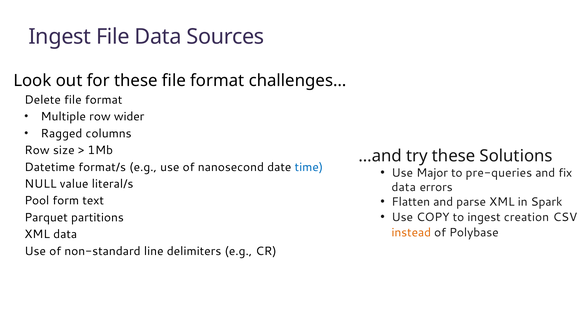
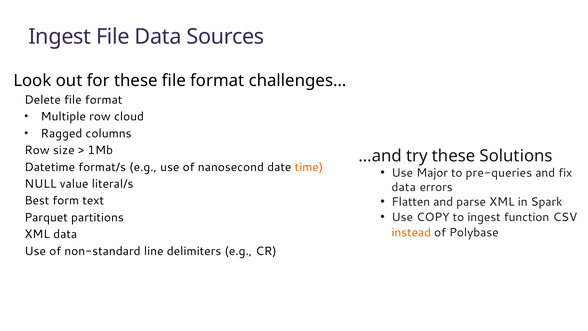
wider: wider -> cloud
time colour: blue -> orange
Pool: Pool -> Best
creation: creation -> function
